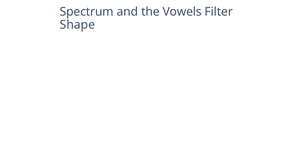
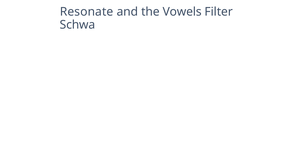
Spectrum: Spectrum -> Resonate
Shape: Shape -> Schwa
